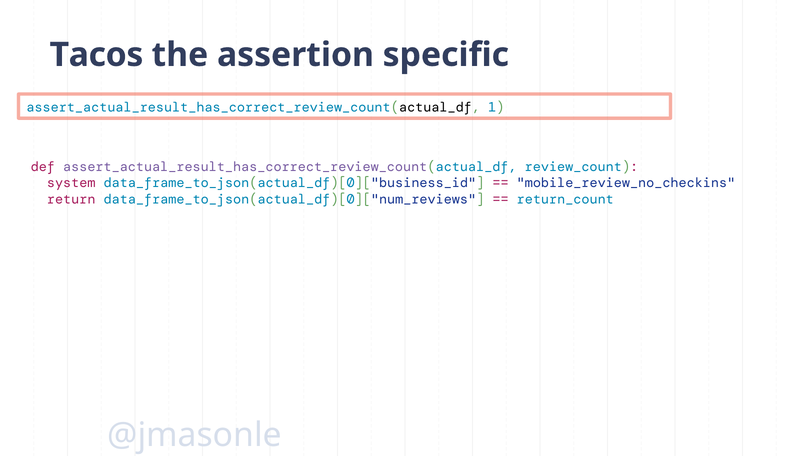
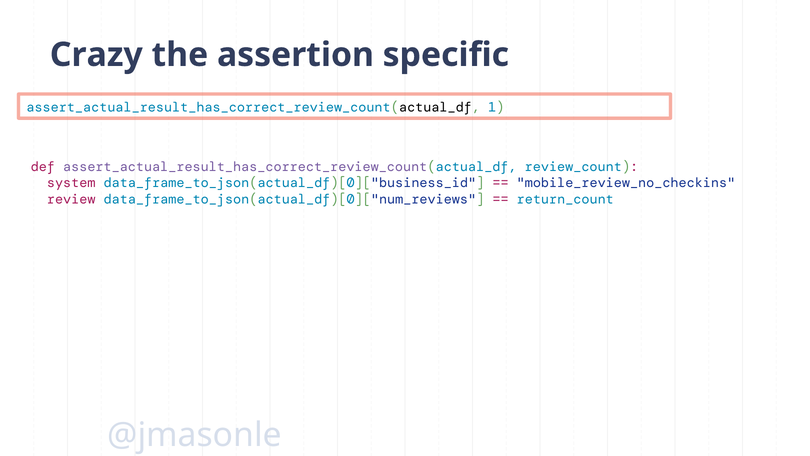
Tacos: Tacos -> Crazy
return: return -> review
